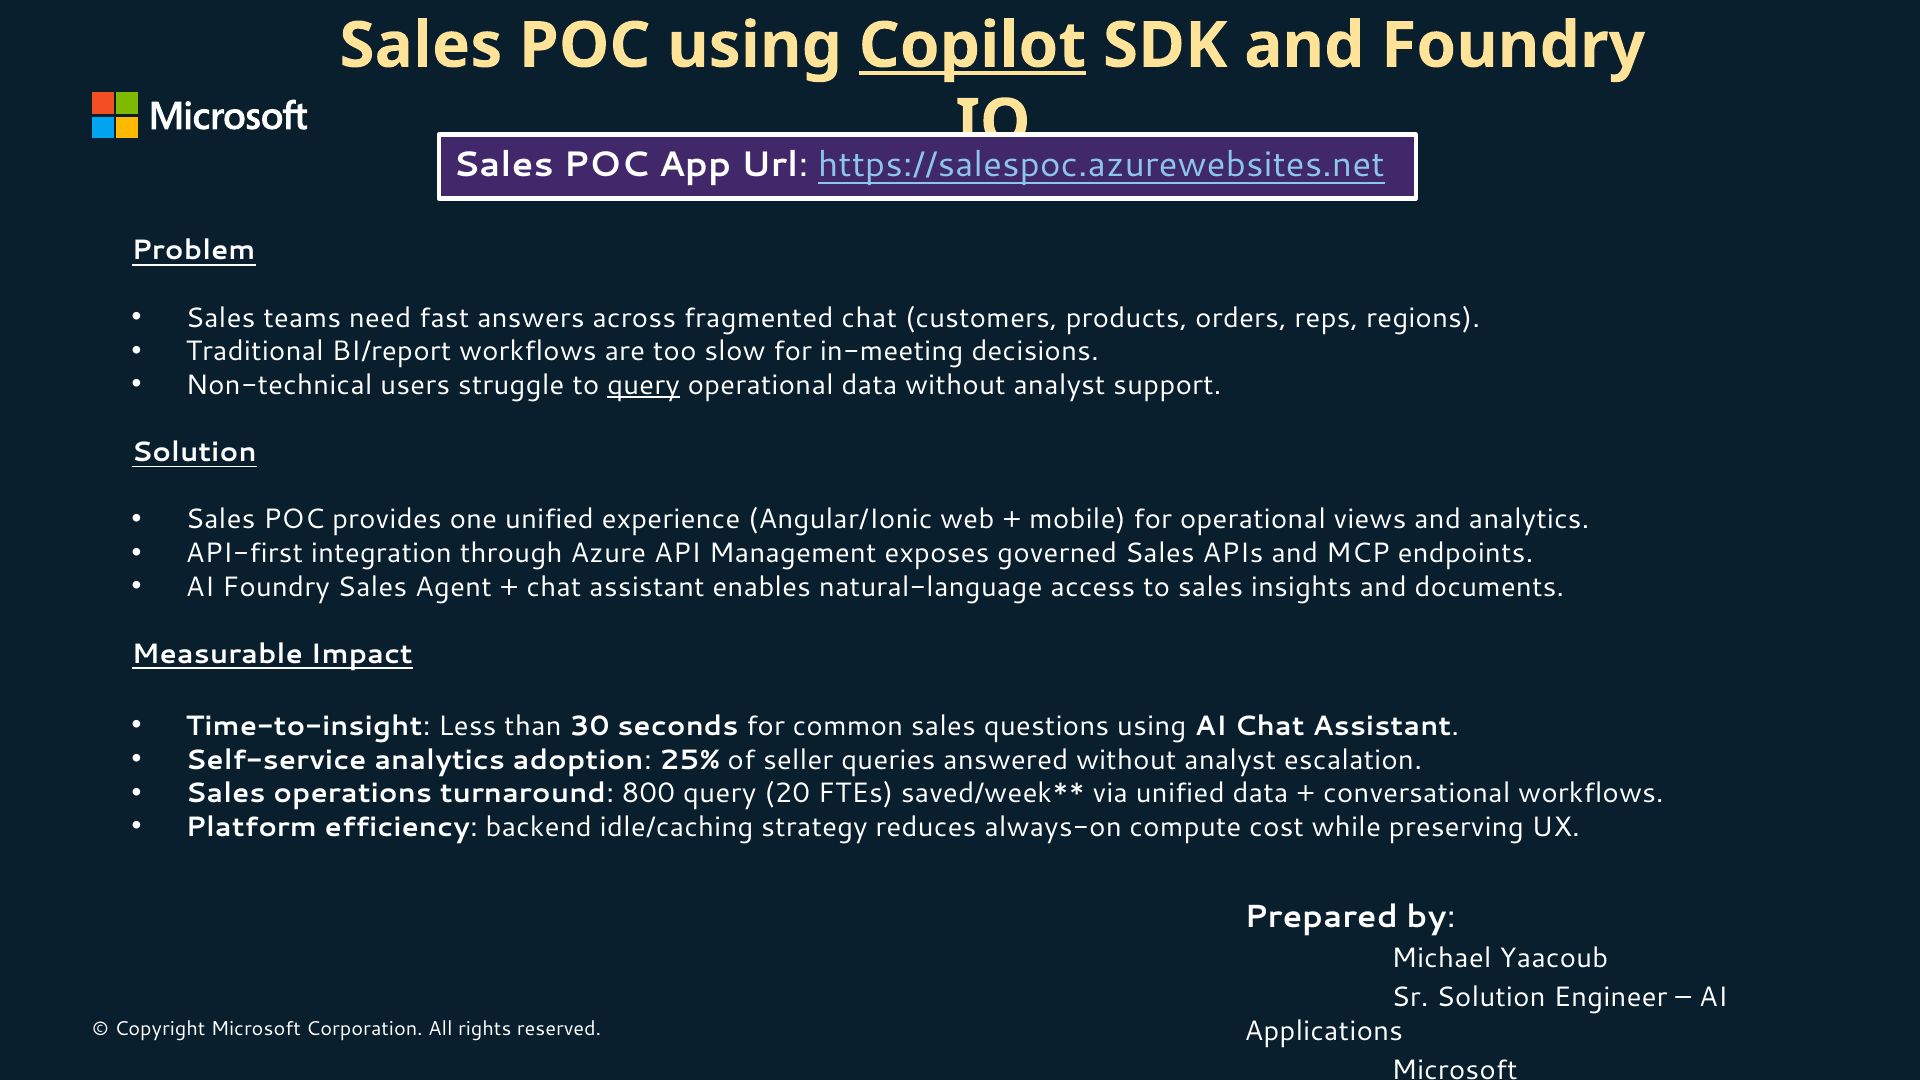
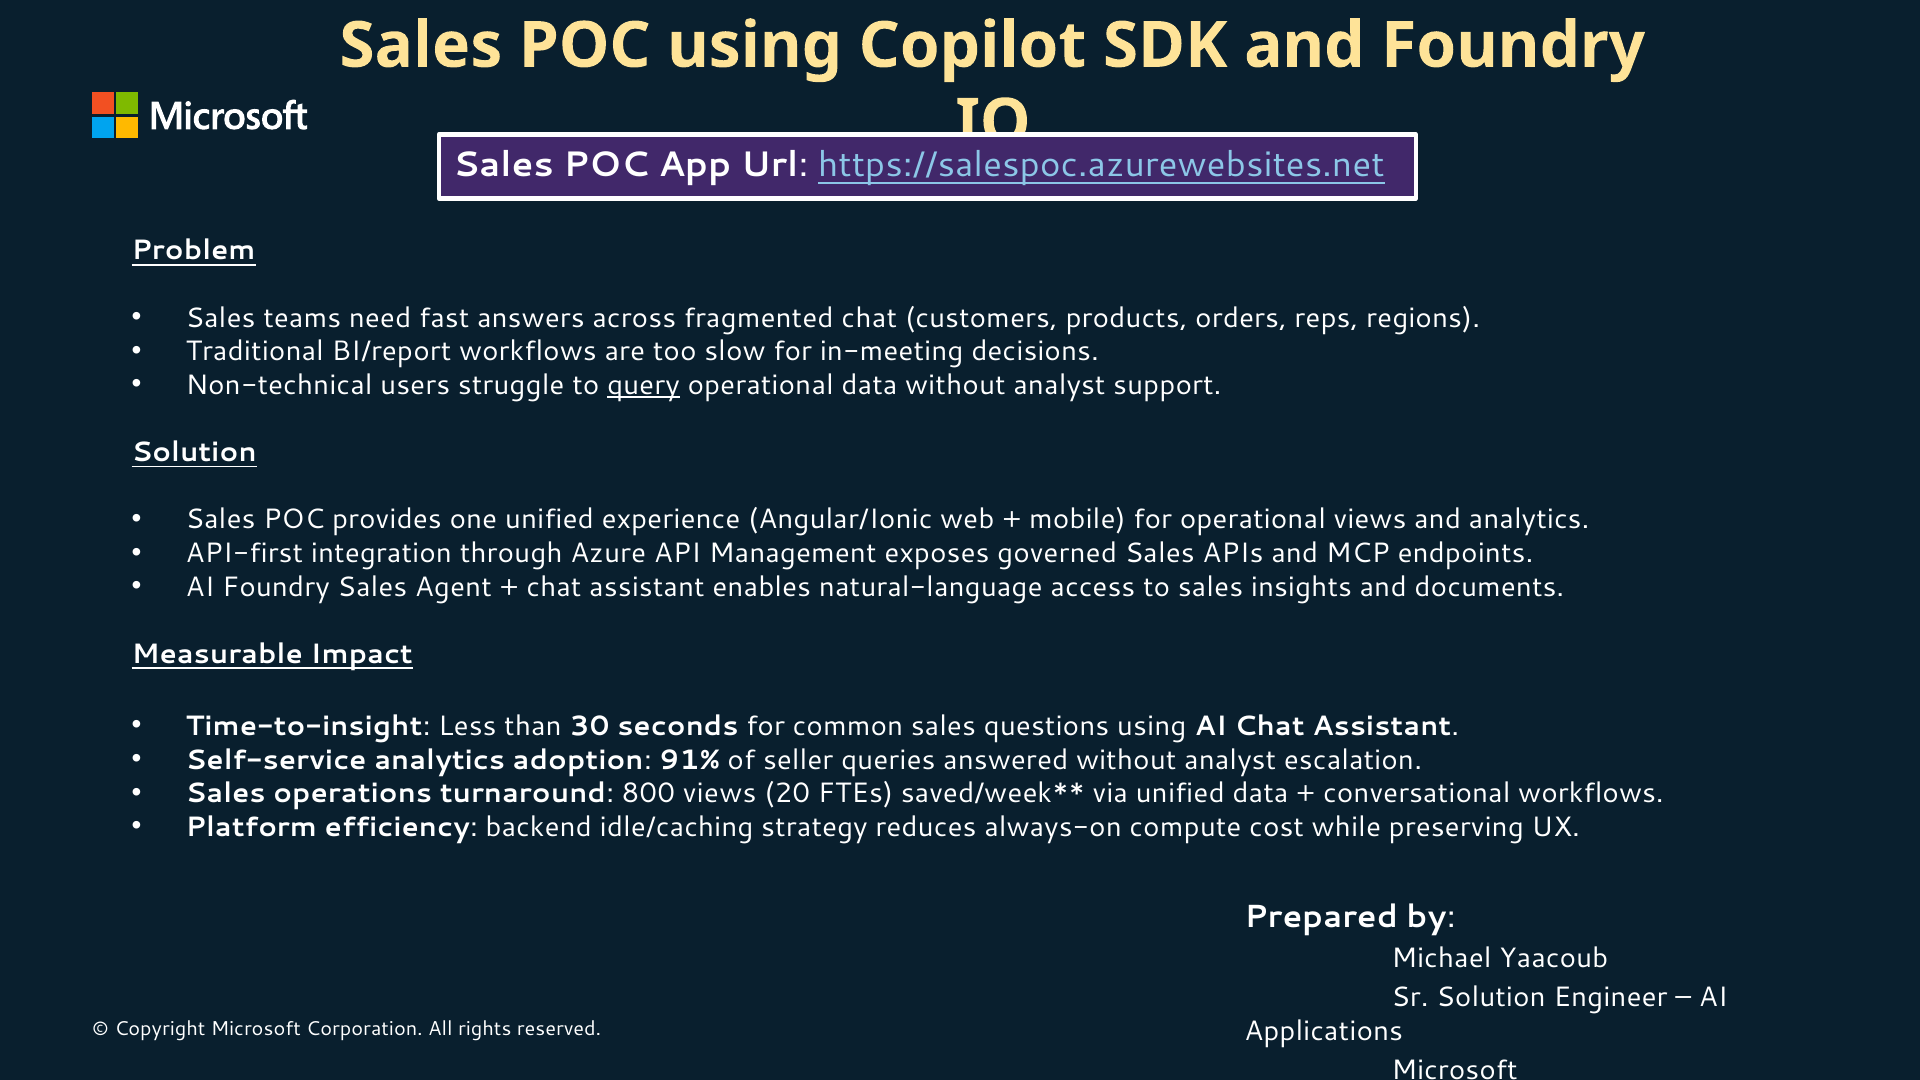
Copilot underline: present -> none
25%: 25% -> 91%
800 query: query -> views
